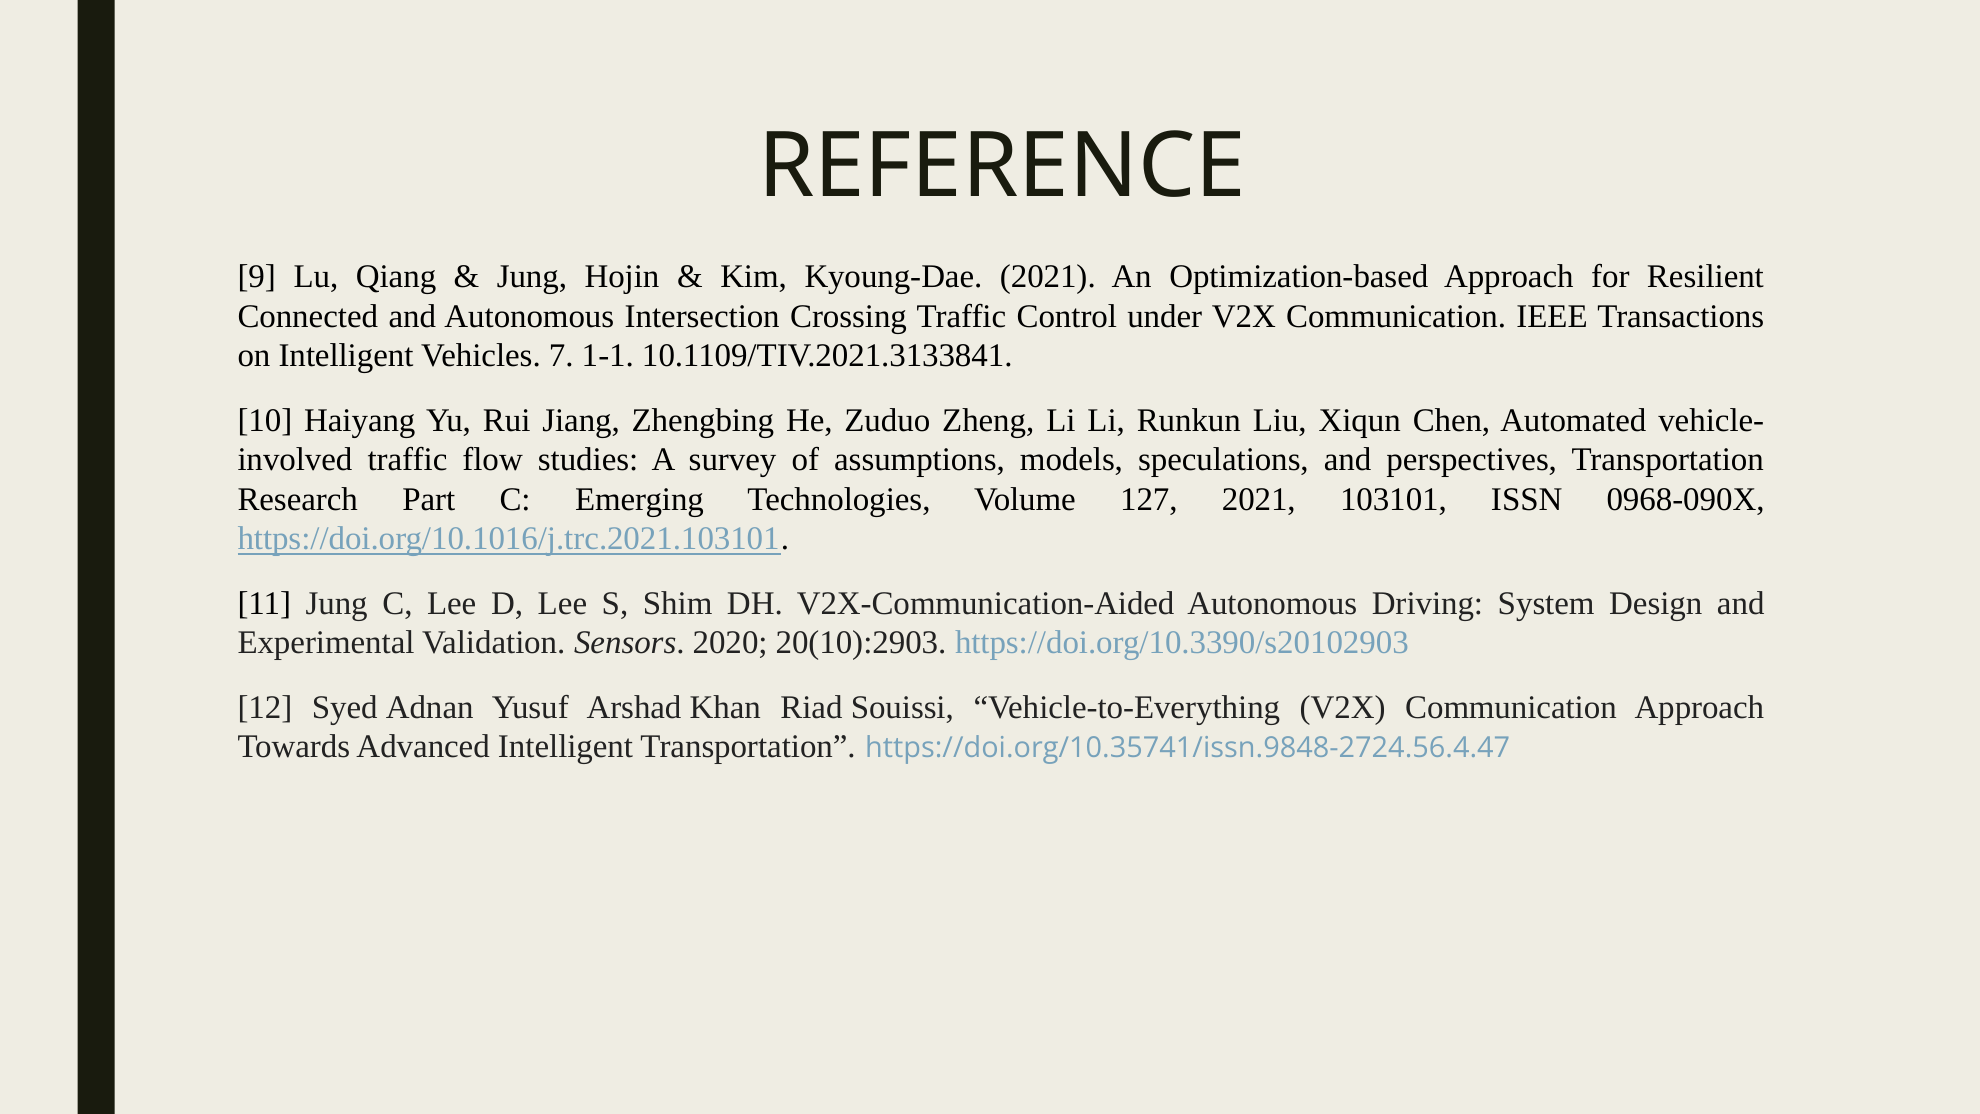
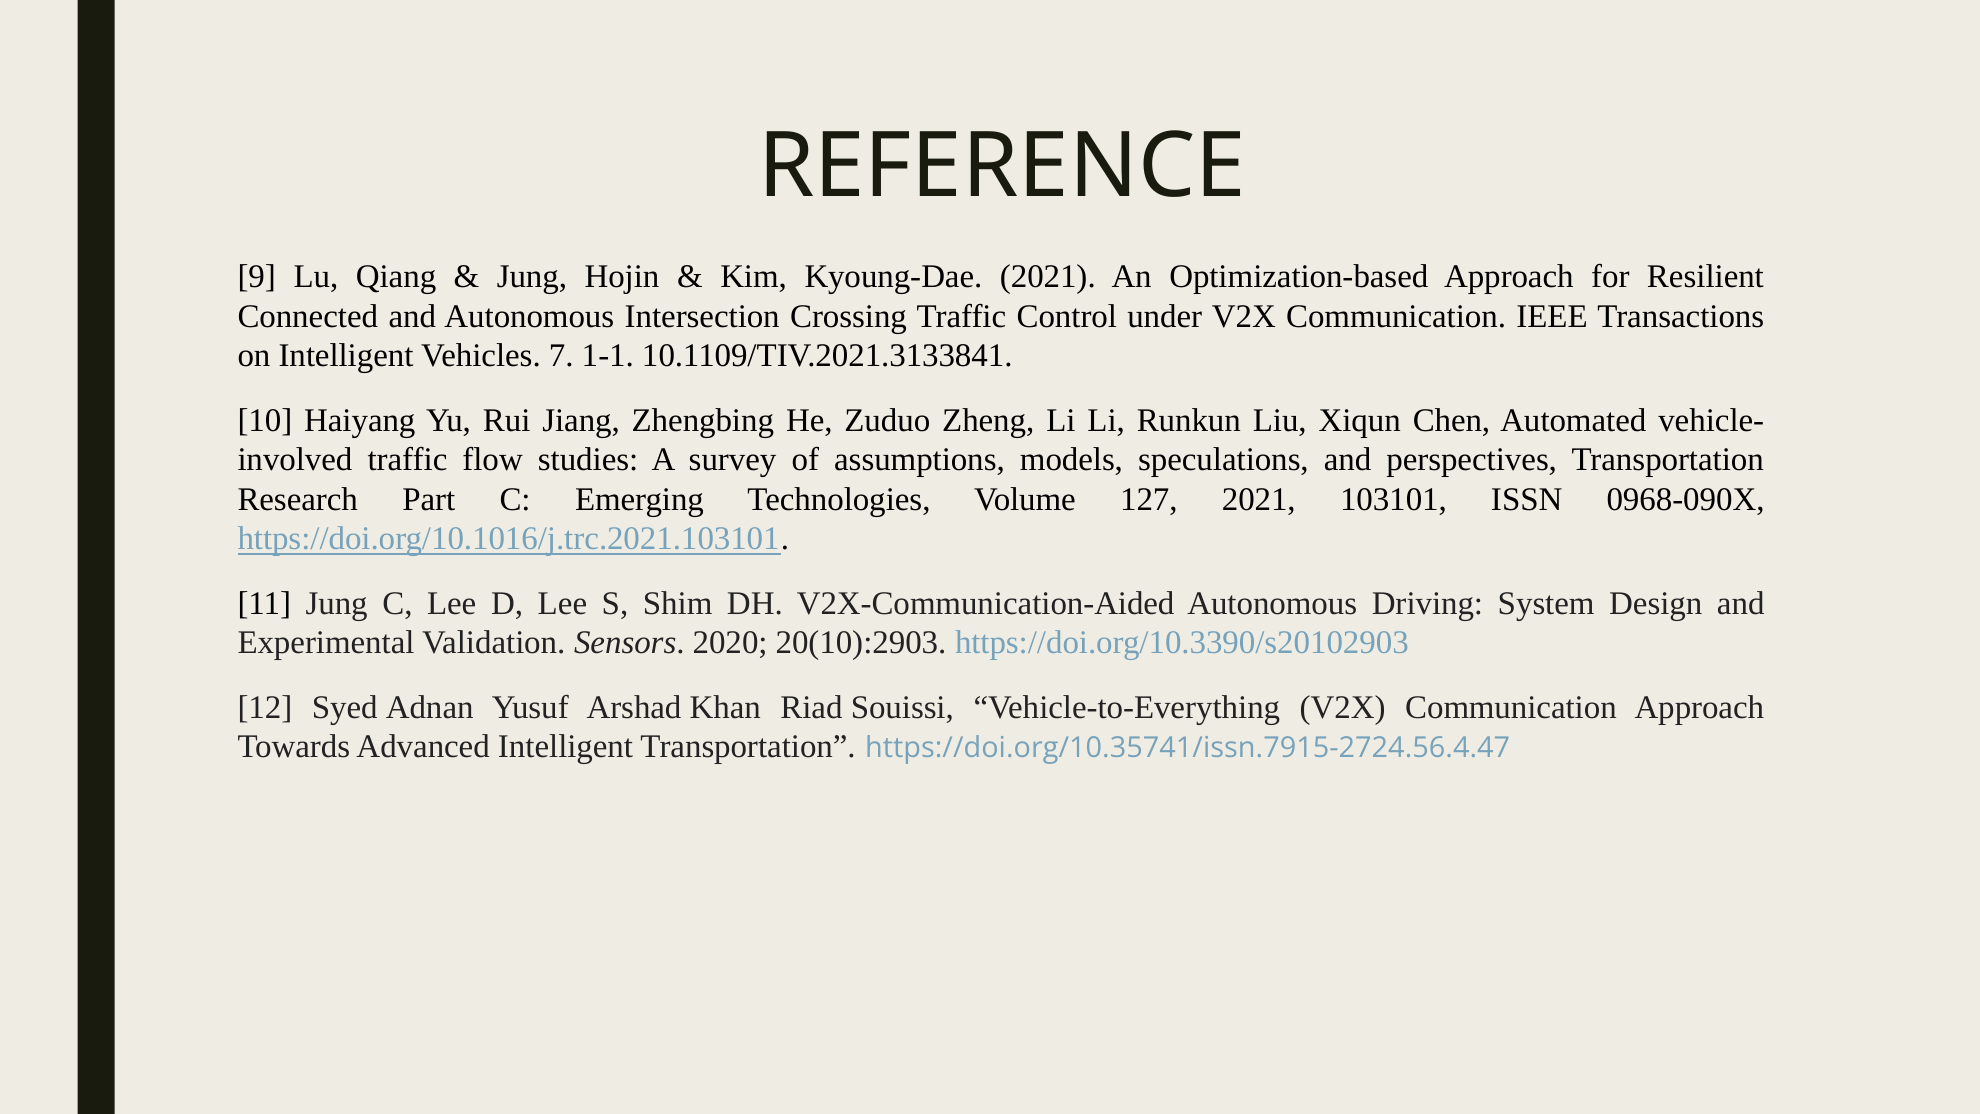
https://doi.org/10.35741/issn.9848-2724.56.4.47: https://doi.org/10.35741/issn.9848-2724.56.4.47 -> https://doi.org/10.35741/issn.7915-2724.56.4.47
